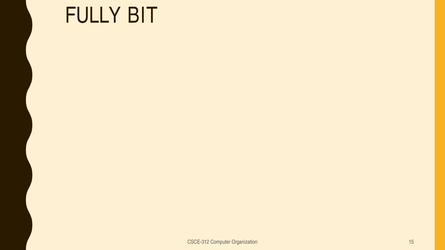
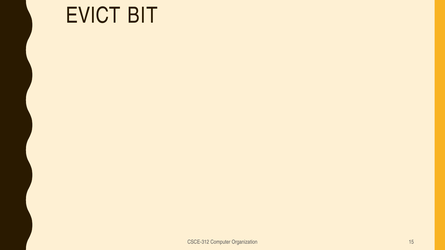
FULLY: FULLY -> EVICT
